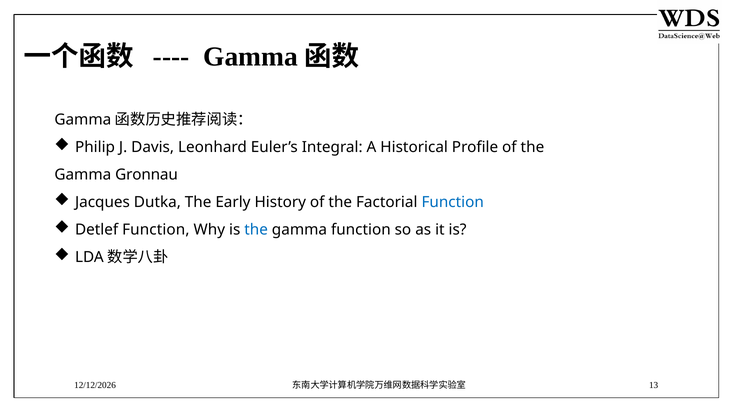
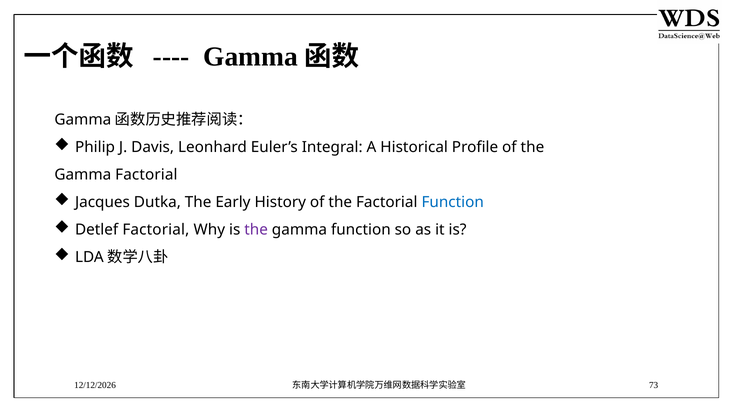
Gamma Gronnau: Gronnau -> Factorial
Detlef Function: Function -> Factorial
the at (256, 230) colour: blue -> purple
13: 13 -> 73
